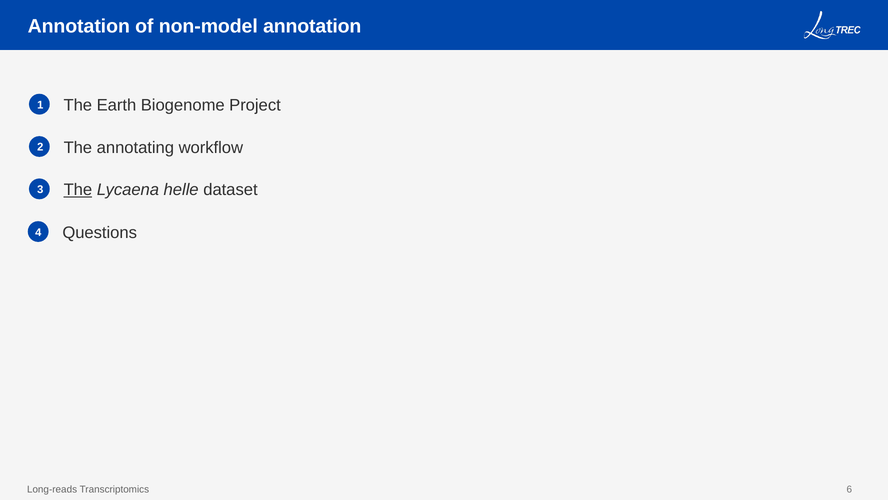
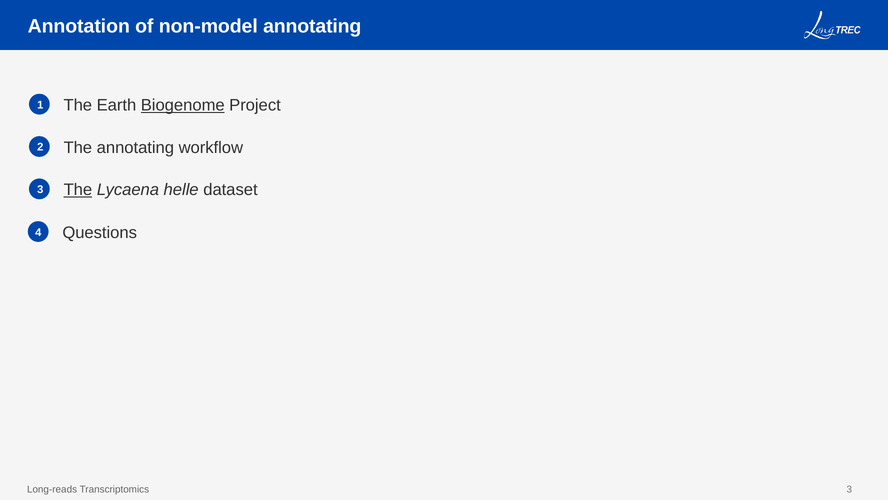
non-model annotation: annotation -> annotating
Biogenome underline: none -> present
6 at (849, 489): 6 -> 3
